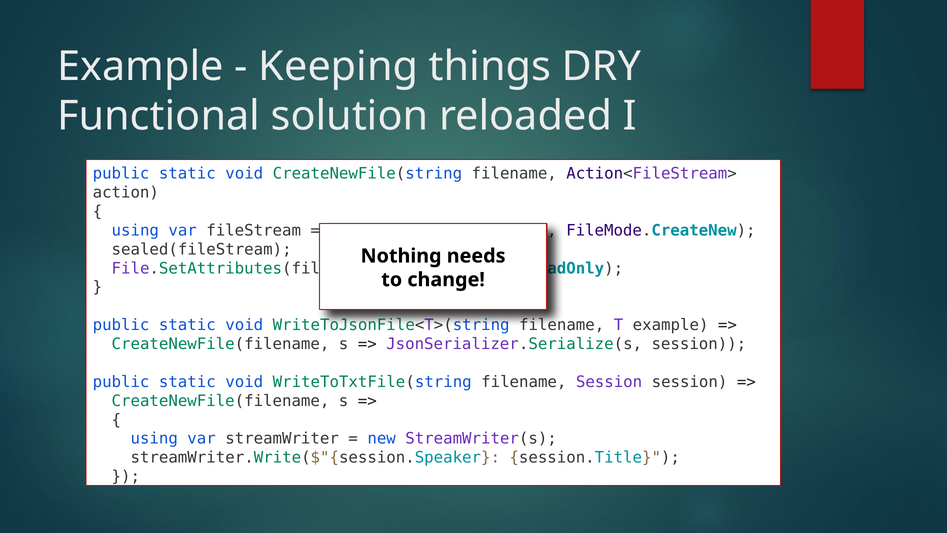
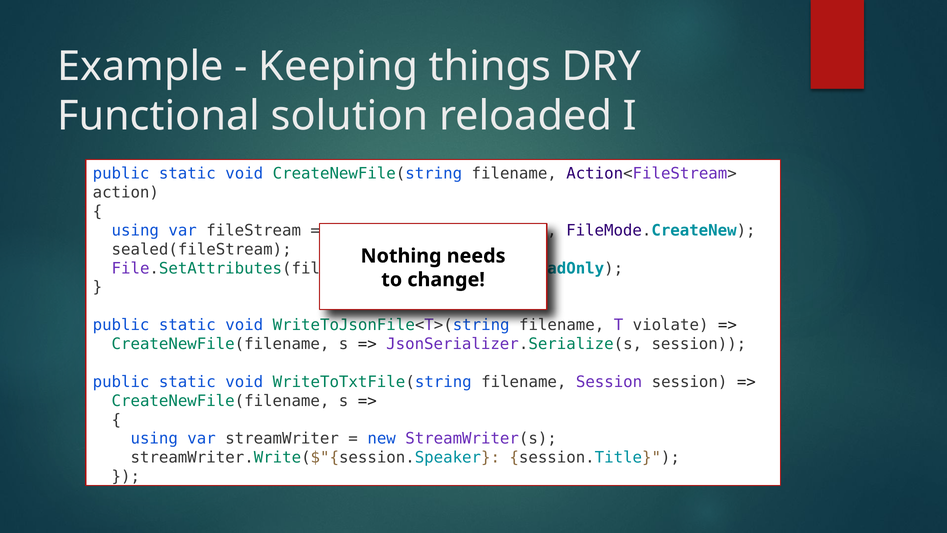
T example: example -> violate
